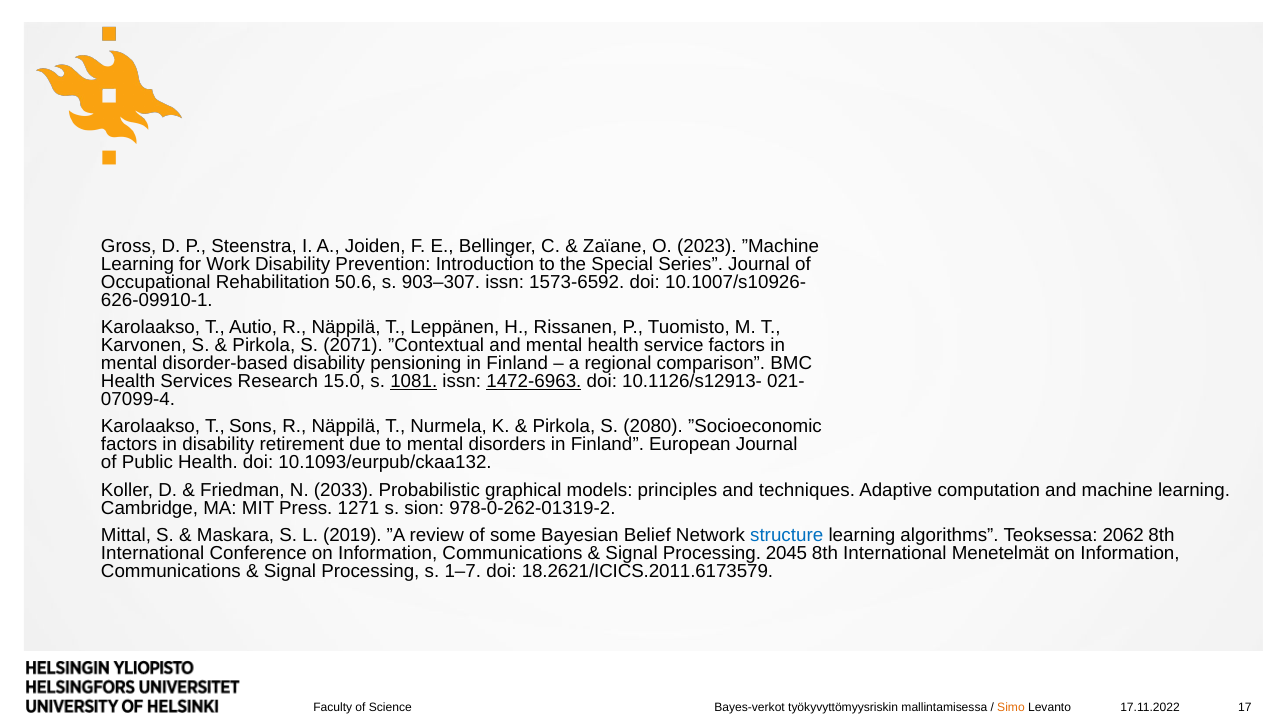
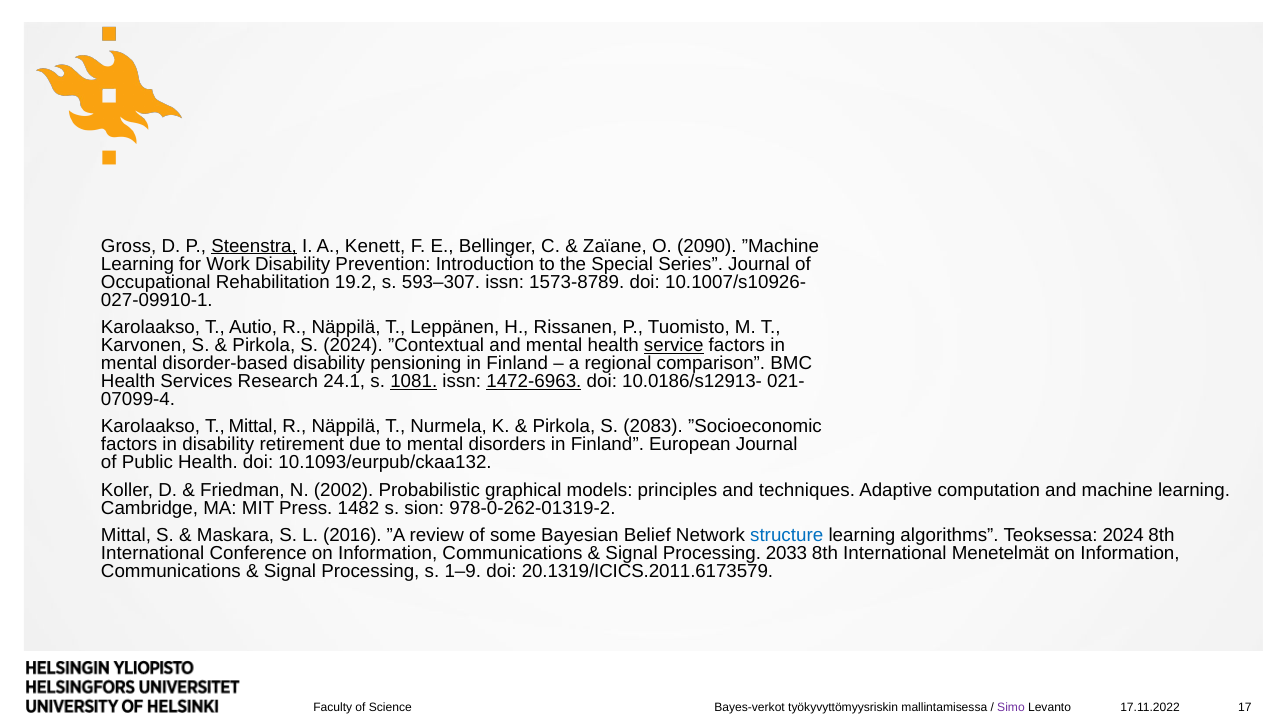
Steenstra underline: none -> present
Joiden: Joiden -> Kenett
2023: 2023 -> 2090
50.6: 50.6 -> 19.2
903–307: 903–307 -> 593–307
1573-6592: 1573-6592 -> 1573-8789
626-09910-1: 626-09910-1 -> 027-09910-1
S 2071: 2071 -> 2024
service underline: none -> present
15.0: 15.0 -> 24.1
10.1126/s12913-: 10.1126/s12913- -> 10.0186/s12913-
T Sons: Sons -> Mittal
2080: 2080 -> 2083
2033: 2033 -> 2002
1271: 1271 -> 1482
2019: 2019 -> 2016
Teoksessa 2062: 2062 -> 2024
2045: 2045 -> 2033
1–7: 1–7 -> 1–9
18.2621/ICICS.2011.6173579: 18.2621/ICICS.2011.6173579 -> 20.1319/ICICS.2011.6173579
Simo colour: orange -> purple
